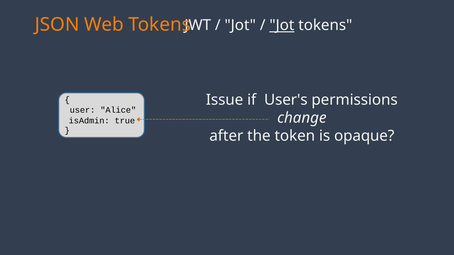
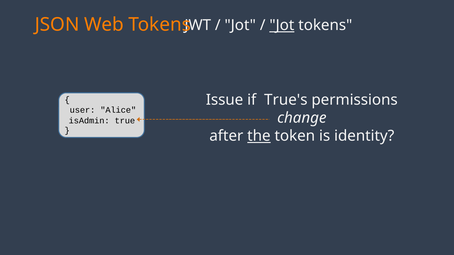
User's: User's -> True's
the underline: none -> present
opaque: opaque -> identity
